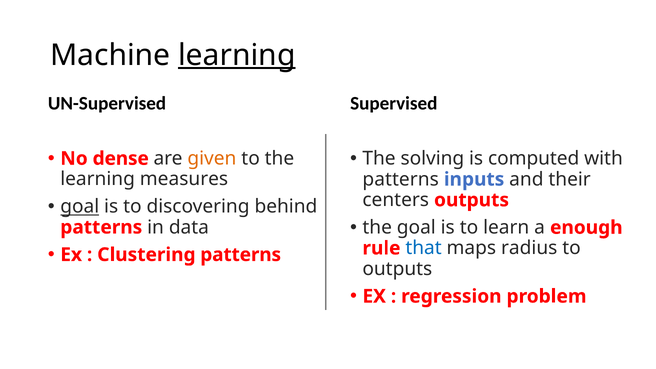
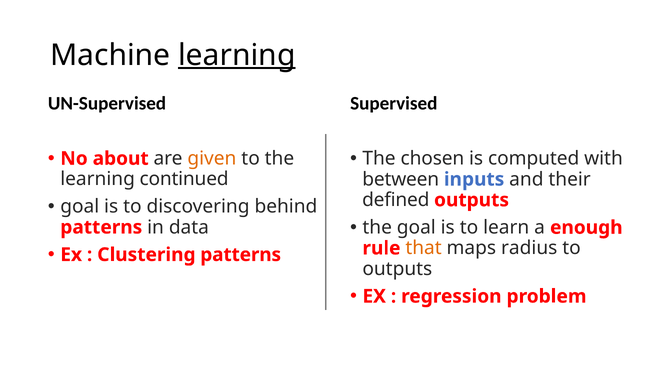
dense: dense -> about
solving: solving -> chosen
measures: measures -> continued
patterns at (401, 179): patterns -> between
centers: centers -> defined
goal at (80, 207) underline: present -> none
that colour: blue -> orange
